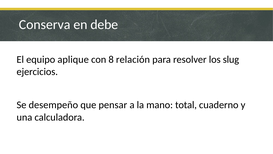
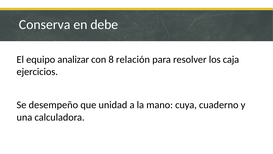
aplique: aplique -> analizar
slug: slug -> caja
pensar: pensar -> unidad
total: total -> cuya
